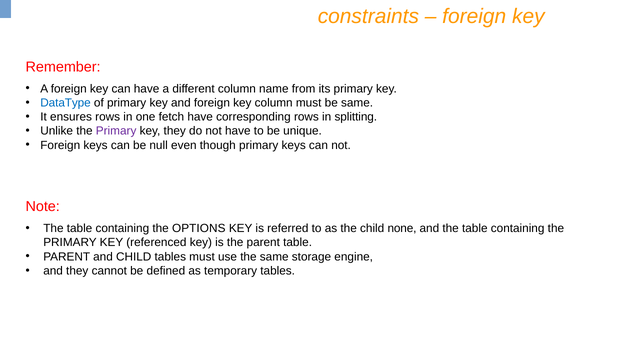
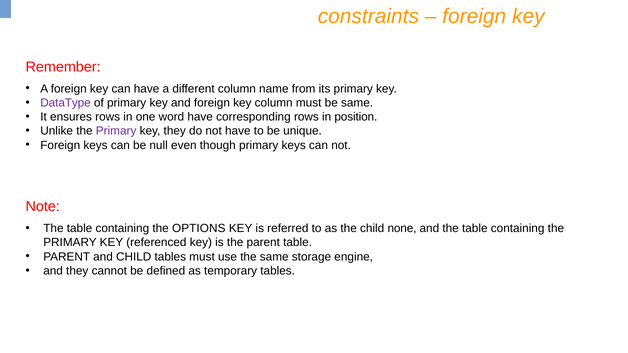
DataType colour: blue -> purple
fetch: fetch -> word
splitting: splitting -> position
